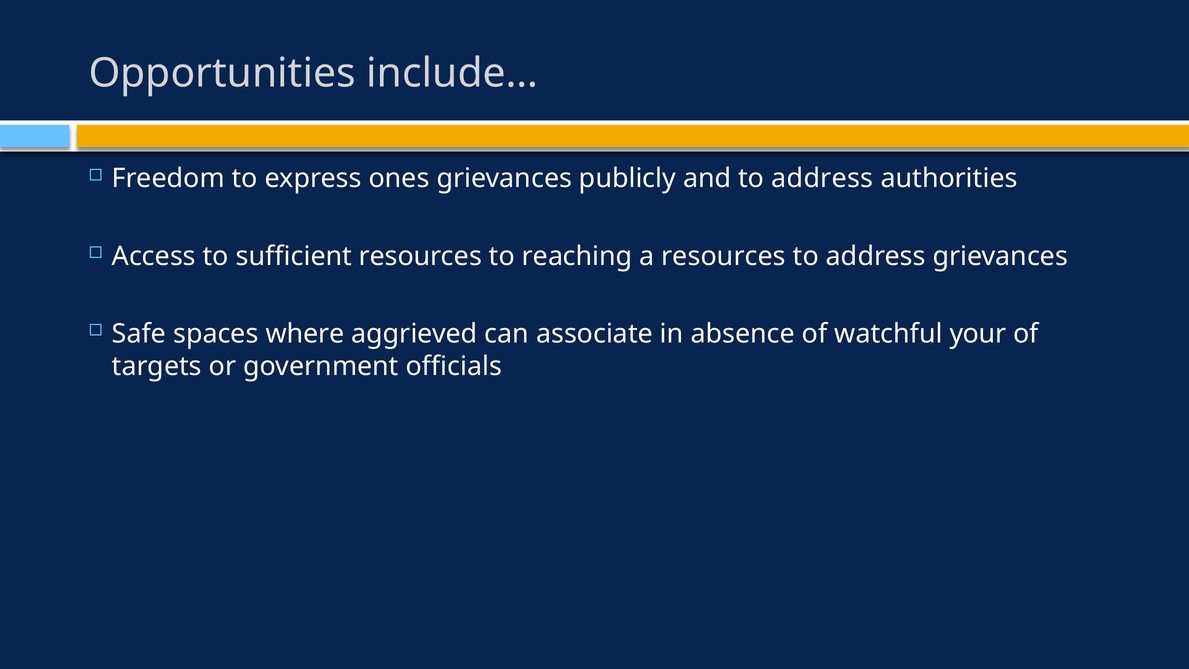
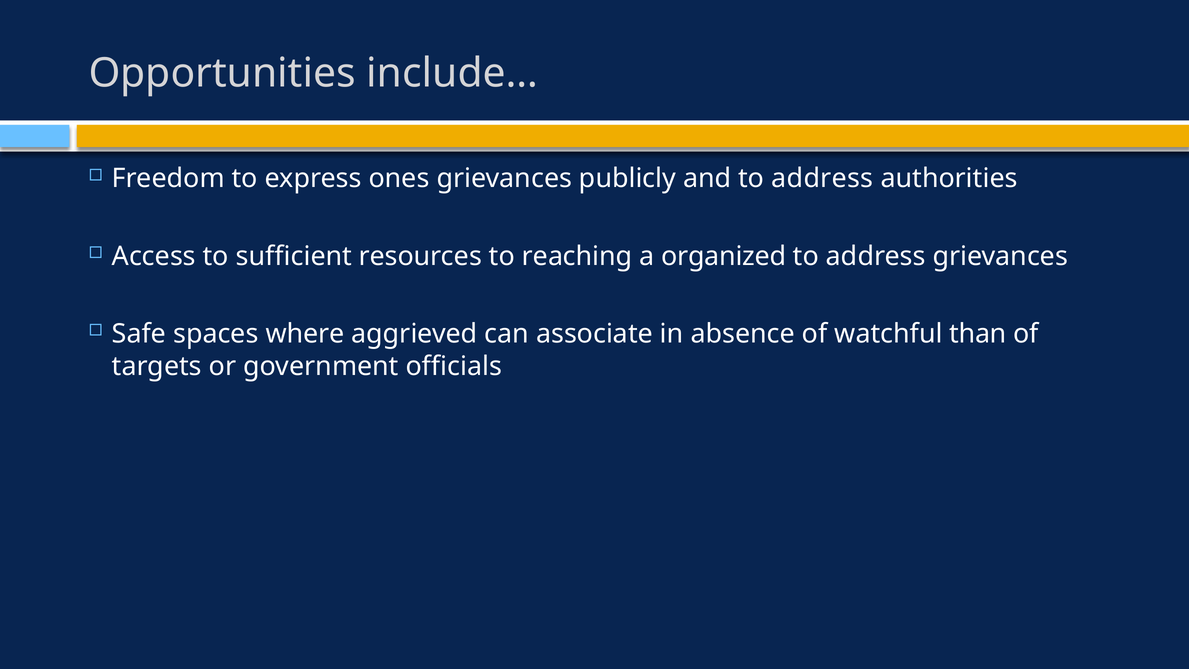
a resources: resources -> organized
your: your -> than
